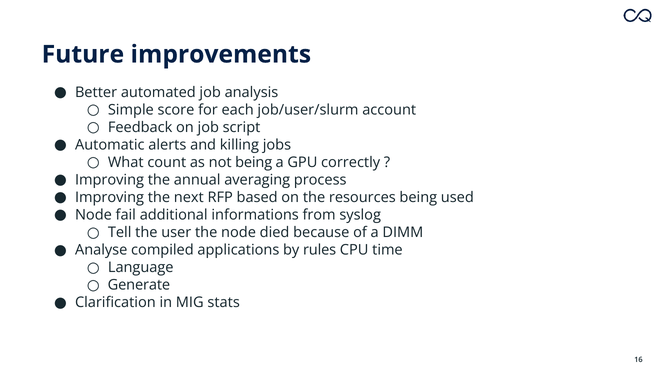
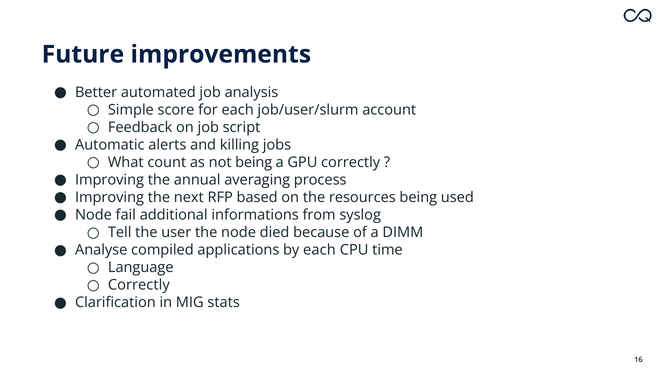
by rules: rules -> each
Generate at (139, 285): Generate -> Correctly
